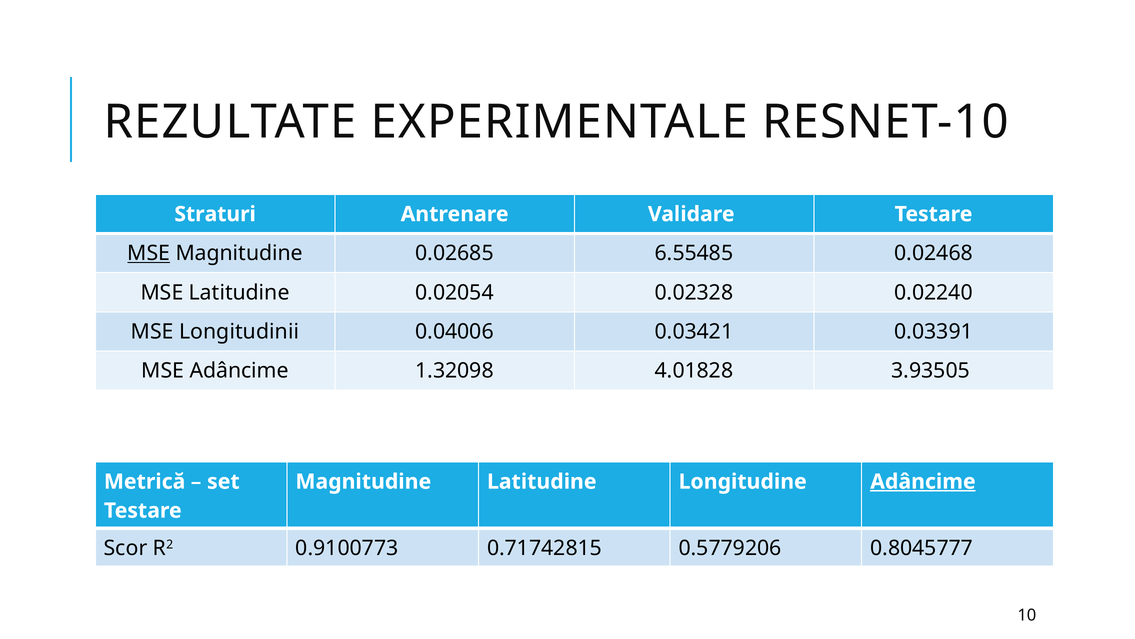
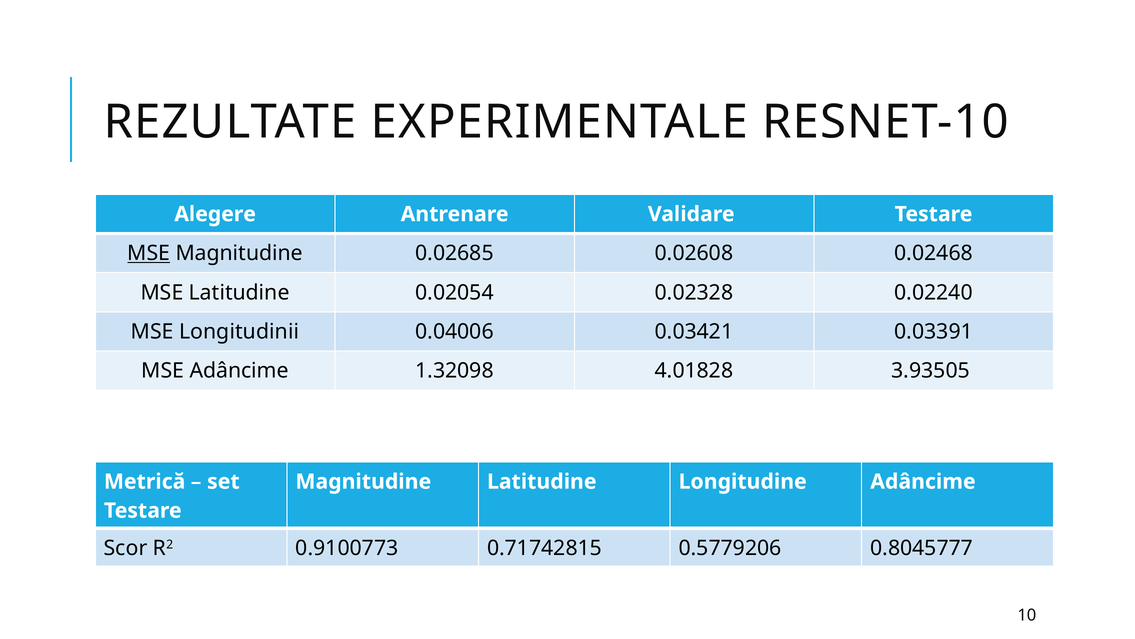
Straturi: Straturi -> Alegere
6.55485: 6.55485 -> 0.02608
Adâncime at (923, 481) underline: present -> none
